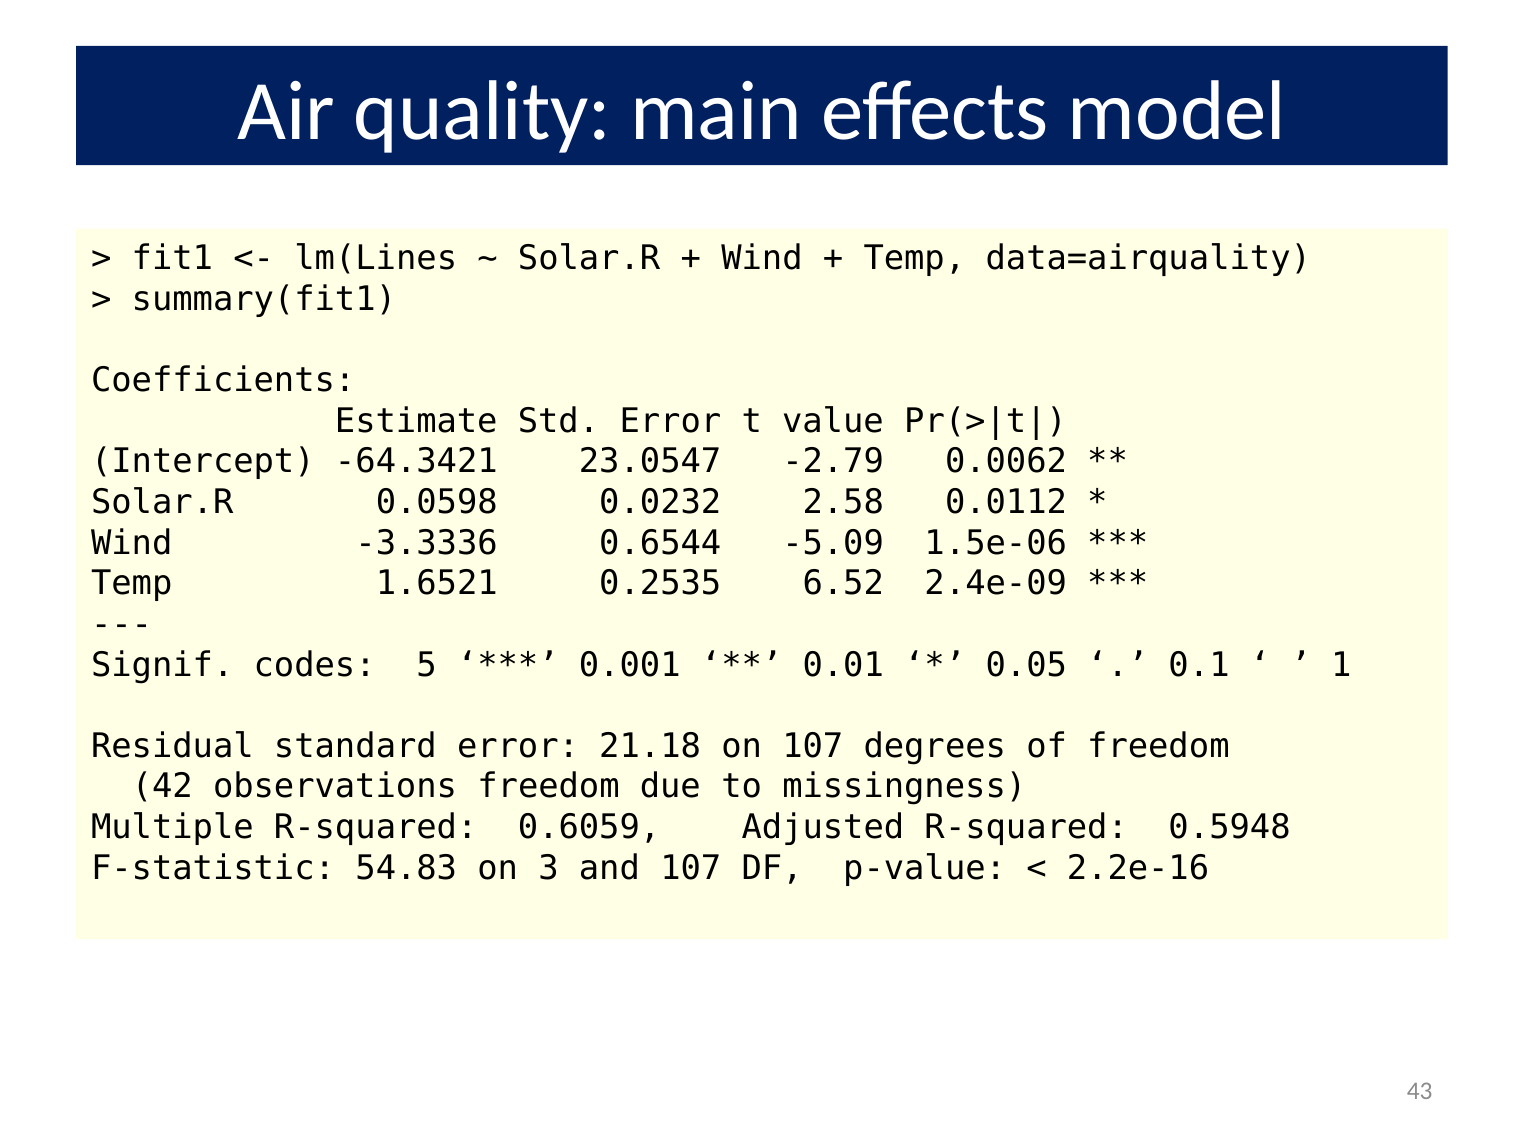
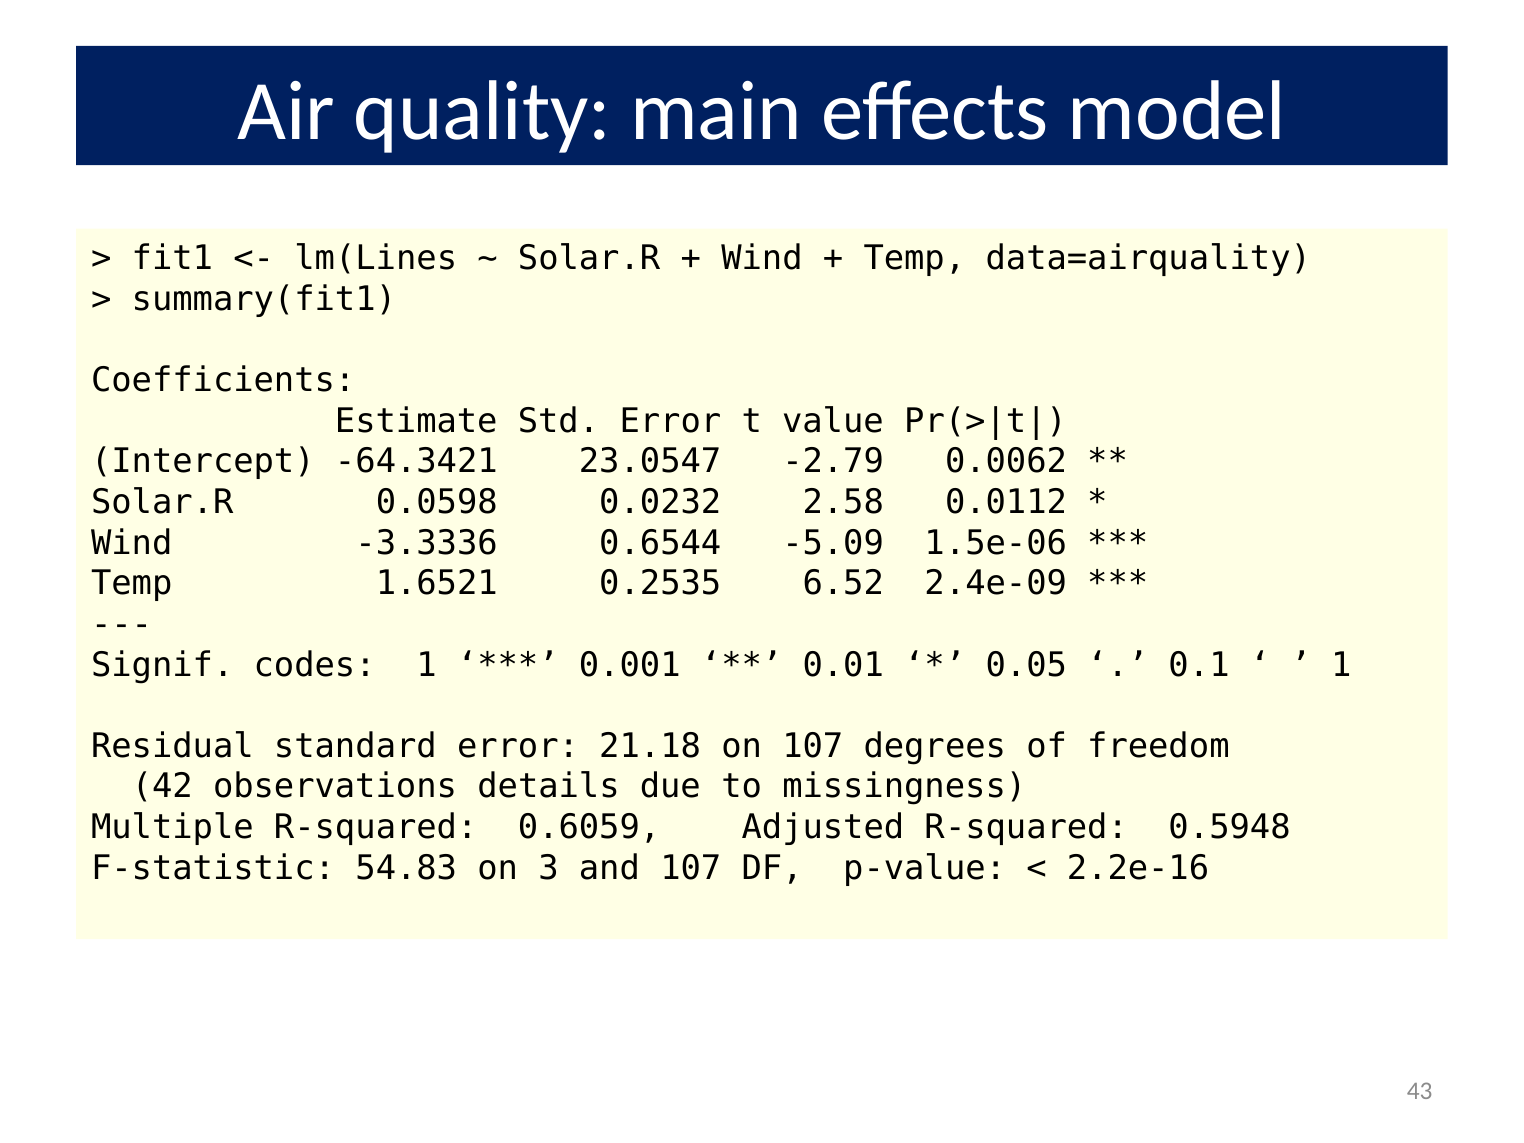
codes 5: 5 -> 1
observations freedom: freedom -> details
